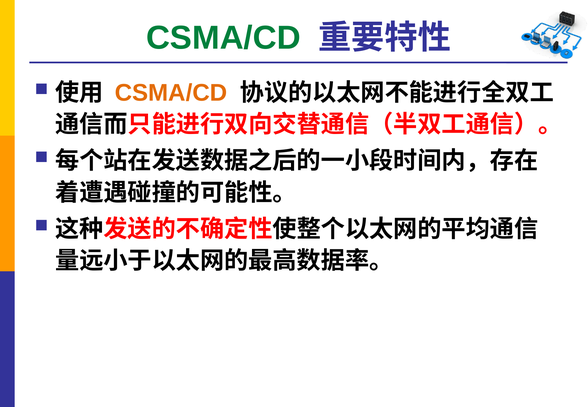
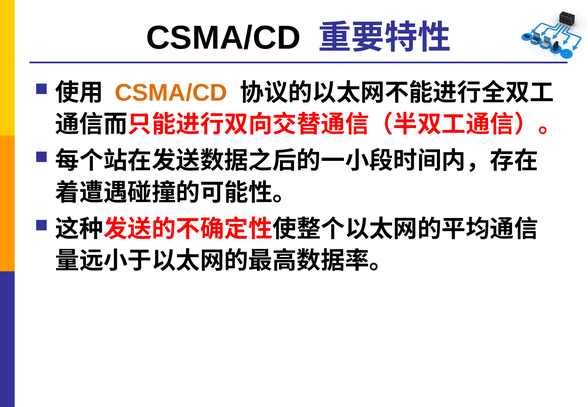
CSMA/CD at (223, 38) colour: green -> black
